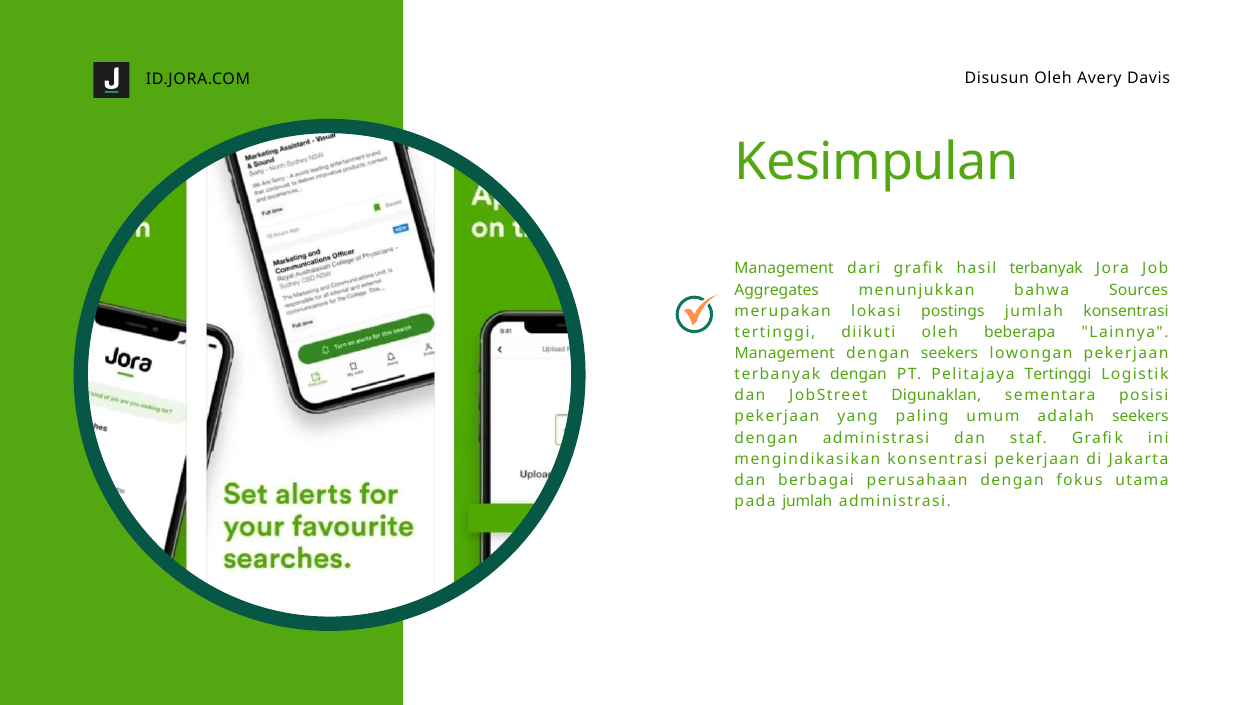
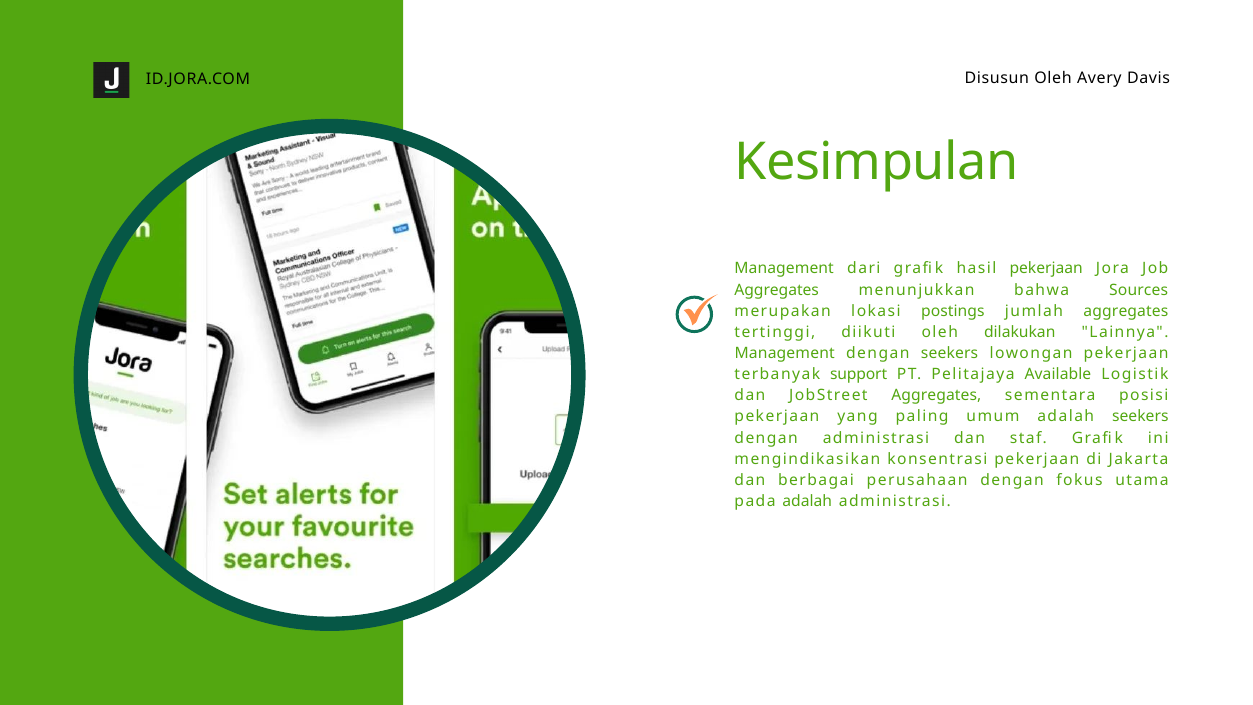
hasil terbanyak: terbanyak -> pekerjaan
jumlah konsentrasi: konsentrasi -> aggregates
beberapa: beberapa -> dilakukan
terbanyak dengan: dengan -> support
Pelitajaya Tertinggi: Tertinggi -> Available
JobStreet Digunaklan: Digunaklan -> Aggregates
pada jumlah: jumlah -> adalah
